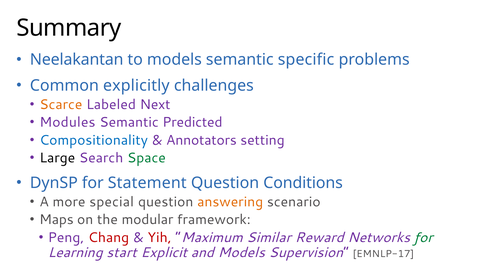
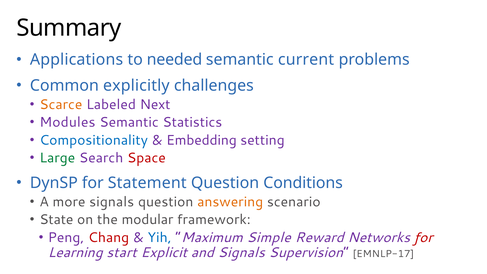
Neelakantan: Neelakantan -> Applications
to models: models -> needed
specific: specific -> current
Predicted: Predicted -> Statistics
Annotators: Annotators -> Embedding
Large colour: black -> green
Space colour: green -> red
more special: special -> signals
Maps: Maps -> State
Yih colour: red -> blue
Similar: Similar -> Simple
for at (423, 237) colour: green -> red
and Models: Models -> Signals
